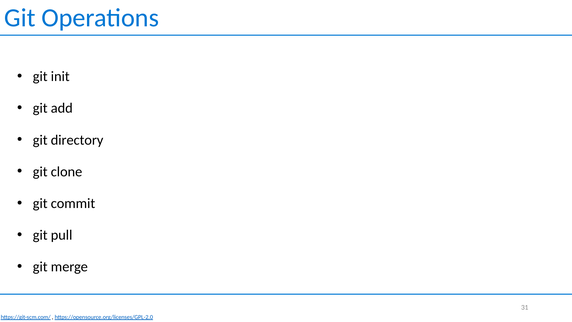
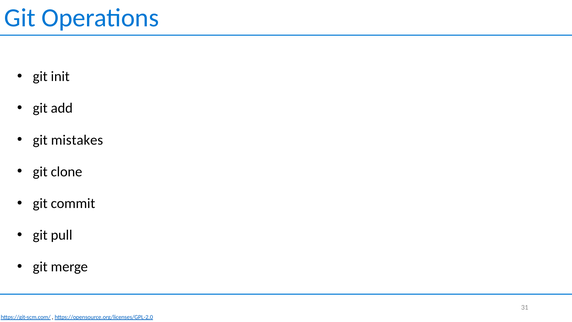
directory: directory -> mistakes
